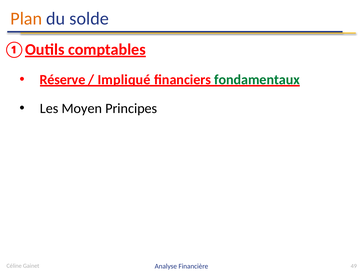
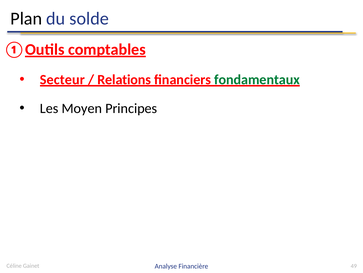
Plan colour: orange -> black
Réserve: Réserve -> Secteur
Impliqué: Impliqué -> Relations
